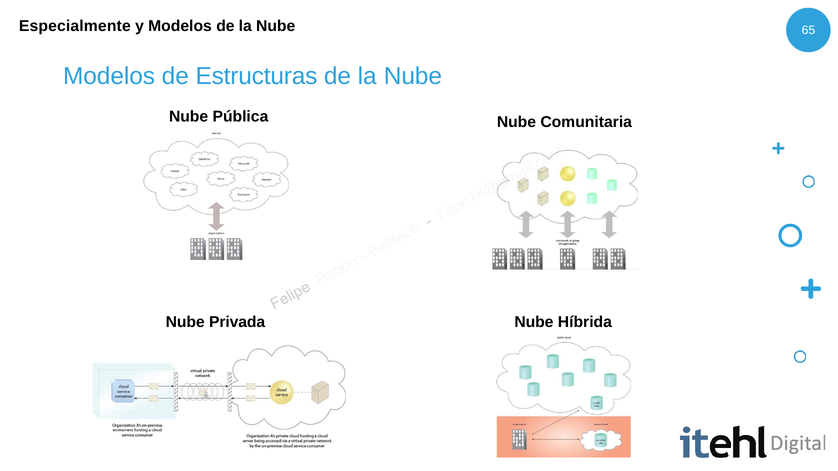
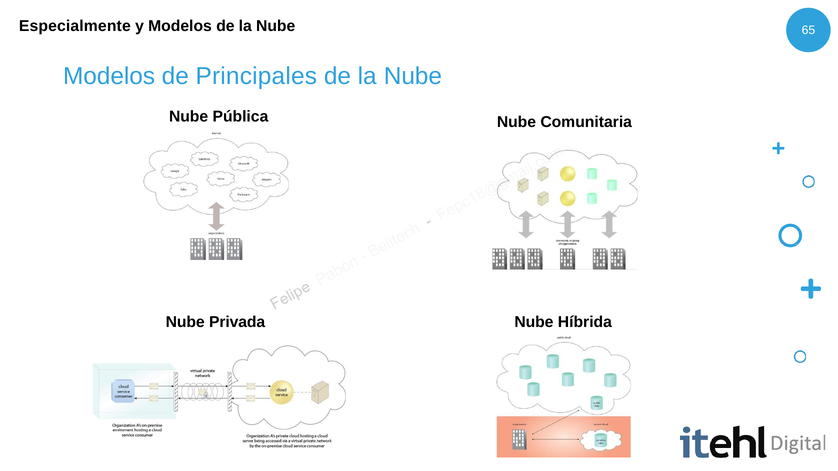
Estructuras: Estructuras -> Principales
